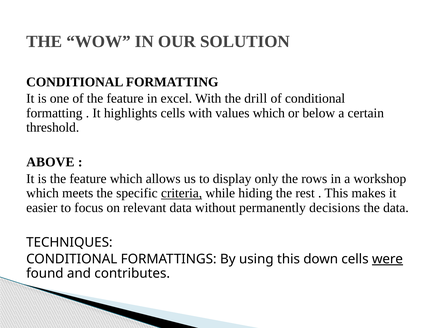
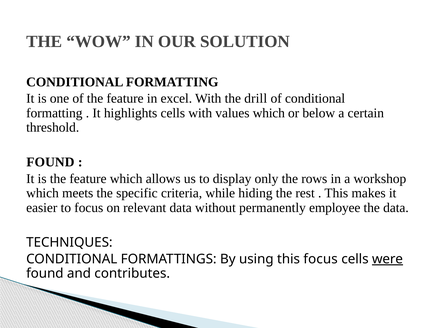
ABOVE at (50, 162): ABOVE -> FOUND
criteria underline: present -> none
decisions: decisions -> employee
this down: down -> focus
